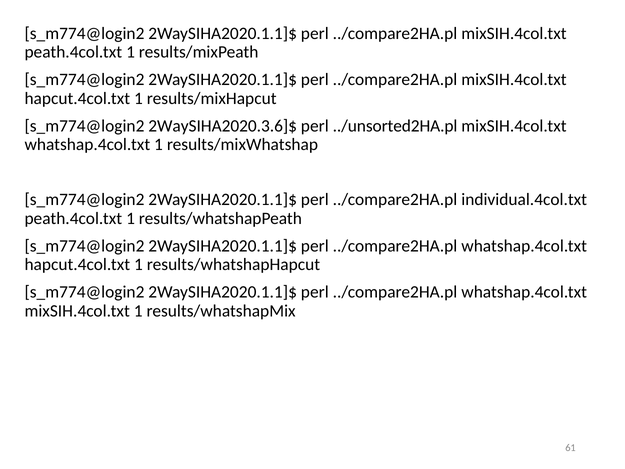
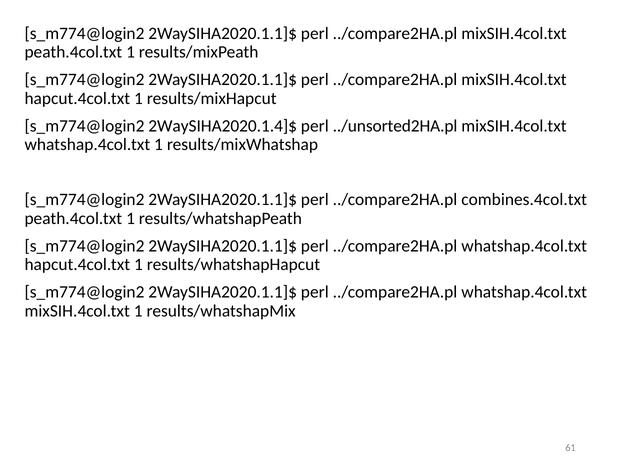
2WaySIHA2020.3.6]$: 2WaySIHA2020.3.6]$ -> 2WaySIHA2020.1.4]$
individual.4col.txt: individual.4col.txt -> combines.4col.txt
